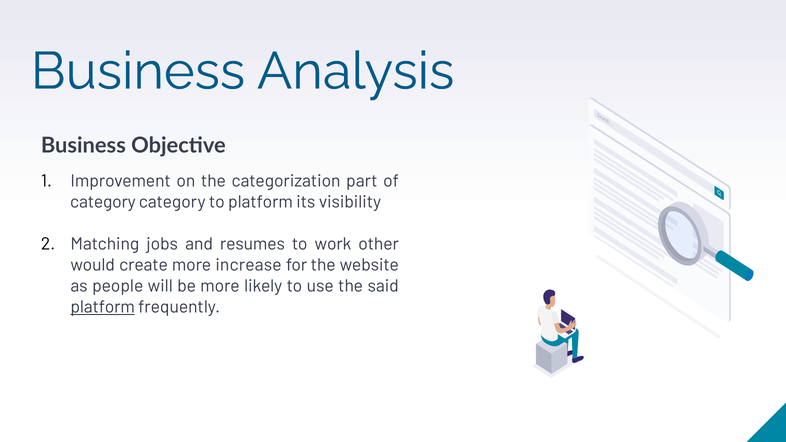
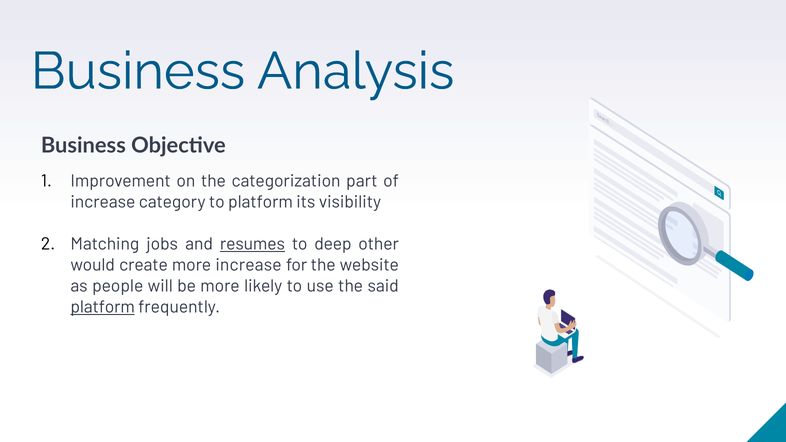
category at (103, 202): category -> increase
resumes underline: none -> present
work: work -> deep
